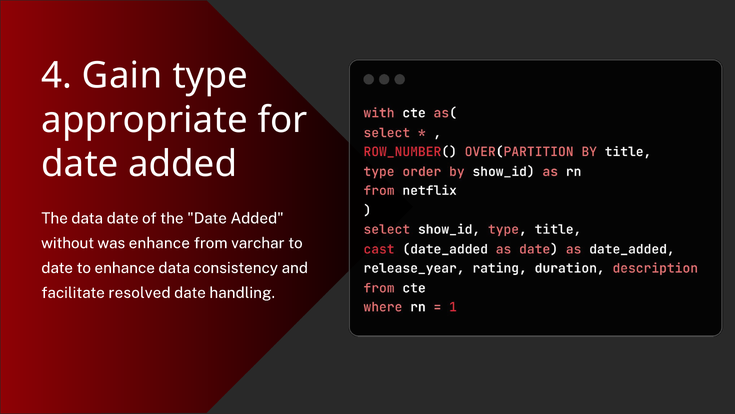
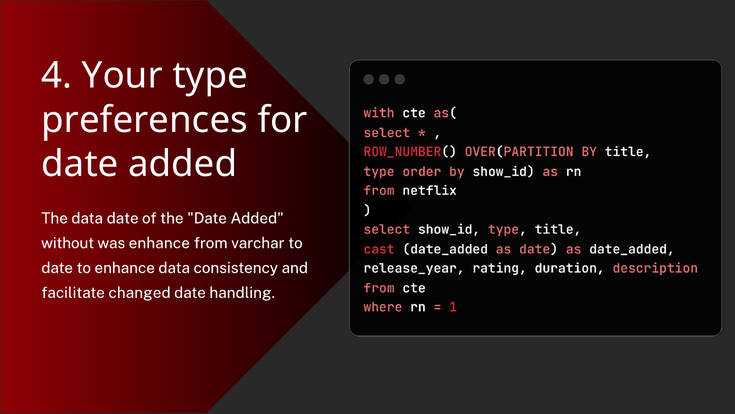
Gain: Gain -> Your
appropriate: appropriate -> preferences
resolved: resolved -> changed
